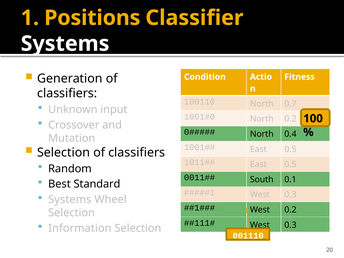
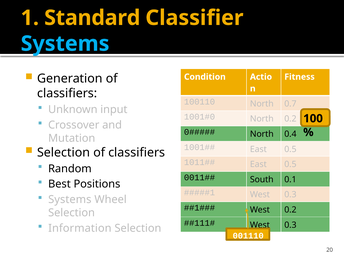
Positions: Positions -> Standard
Systems at (65, 44) colour: white -> light blue
Standard: Standard -> Positions
